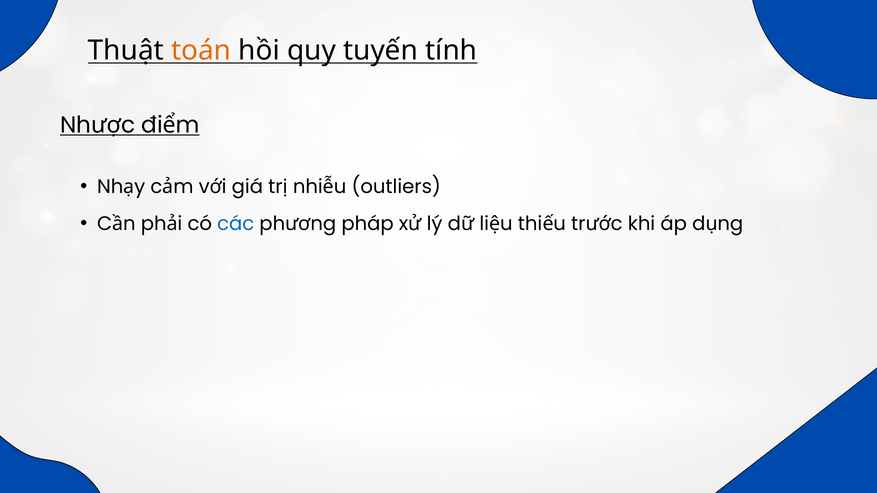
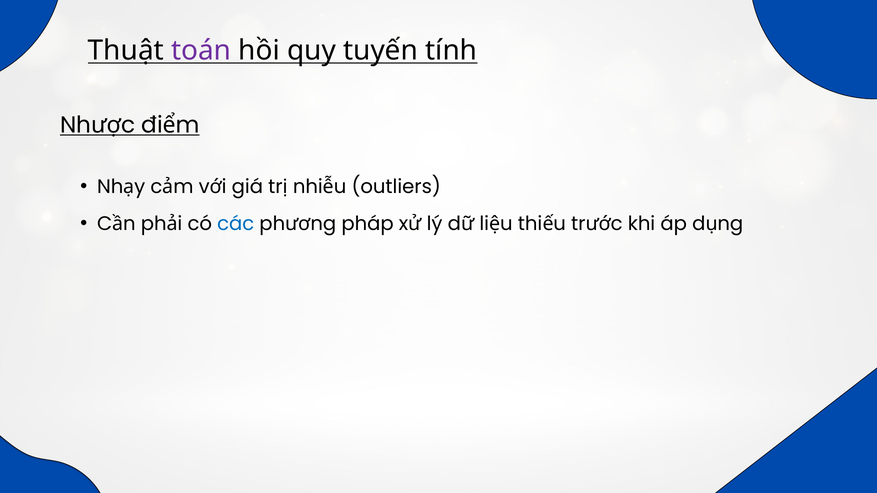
toán colour: orange -> purple
